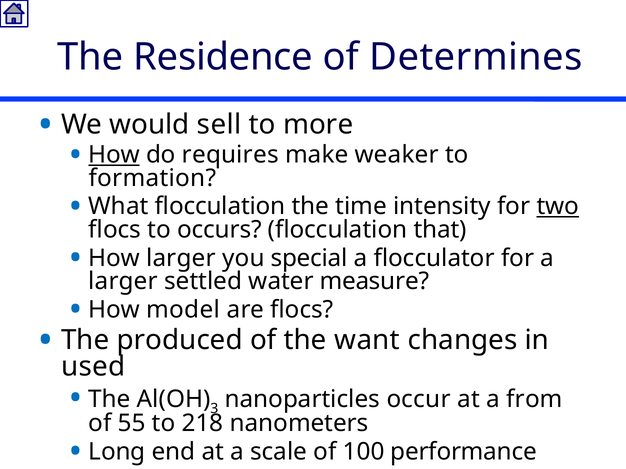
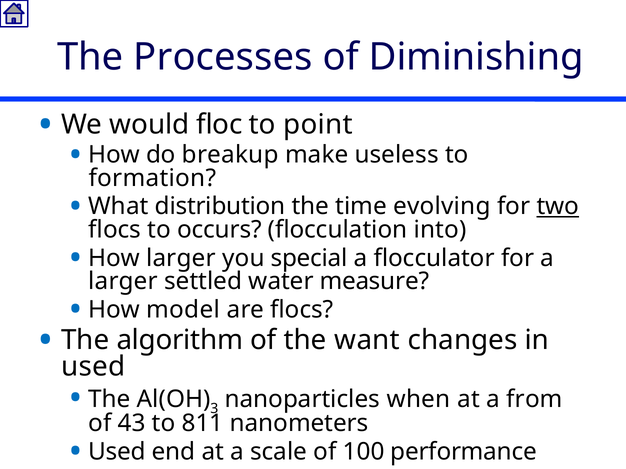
Residence: Residence -> Processes
Determines: Determines -> Diminishing
sell: sell -> floc
more: more -> point
How at (114, 155) underline: present -> none
requires: requires -> breakup
weaker: weaker -> useless
What flocculation: flocculation -> distribution
intensity: intensity -> evolving
that: that -> into
produced: produced -> algorithm
occur: occur -> when
55: 55 -> 43
218: 218 -> 811
Long at (117, 452): Long -> Used
